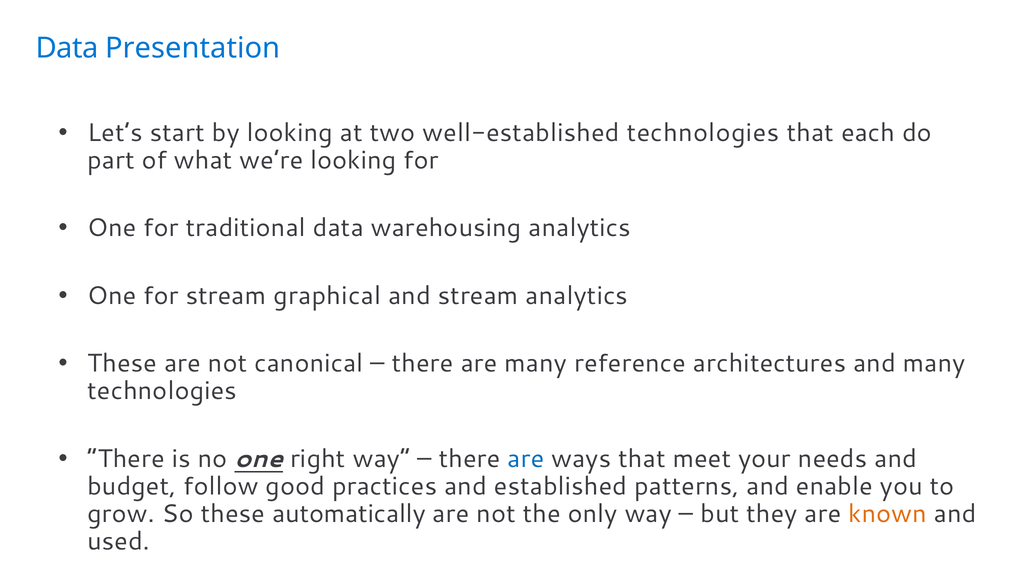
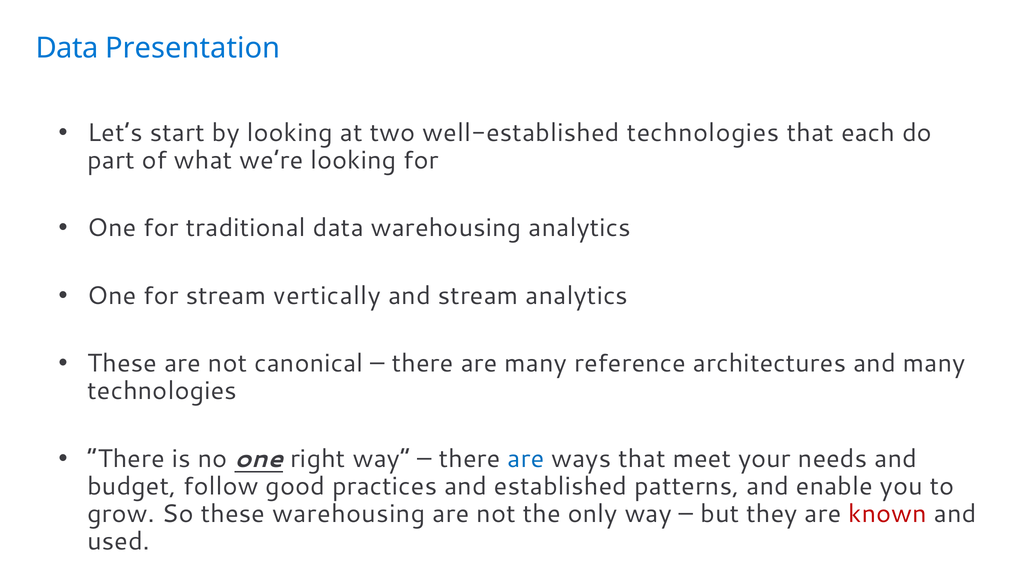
graphical: graphical -> vertically
these automatically: automatically -> warehousing
known colour: orange -> red
